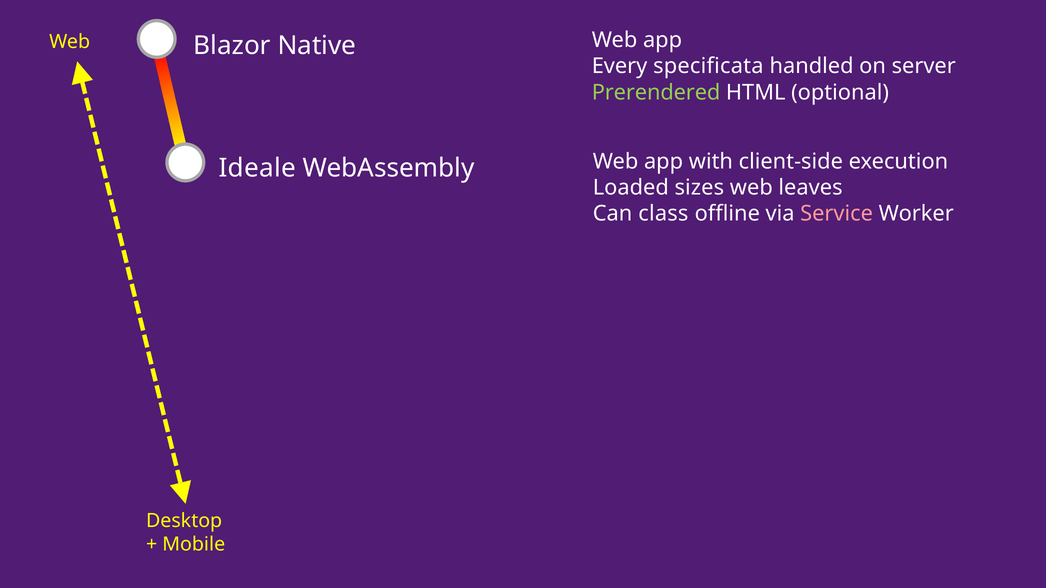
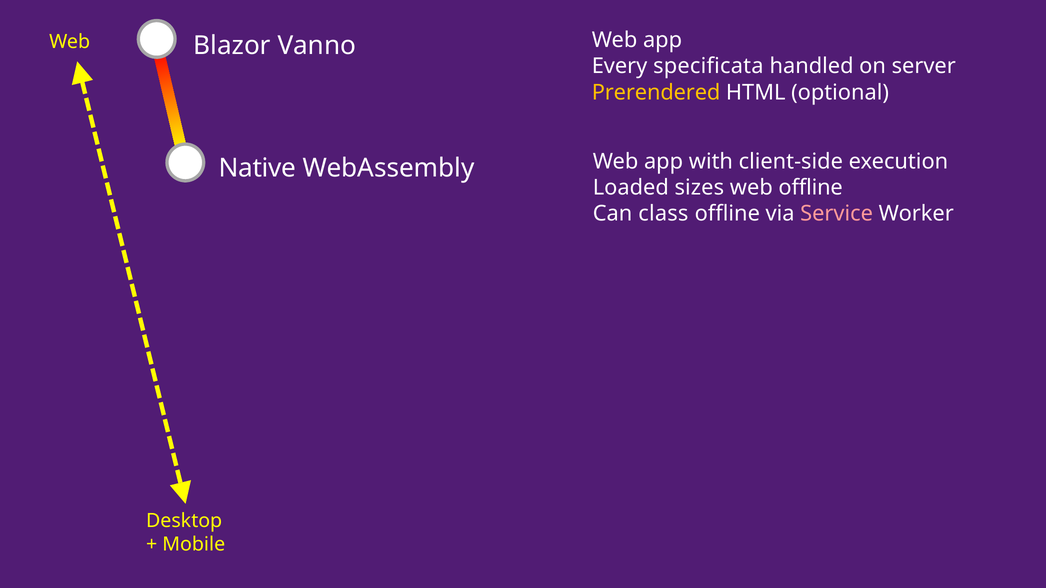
Native: Native -> Vanno
Prerendered colour: light green -> yellow
Ideale: Ideale -> Native
web leaves: leaves -> offline
